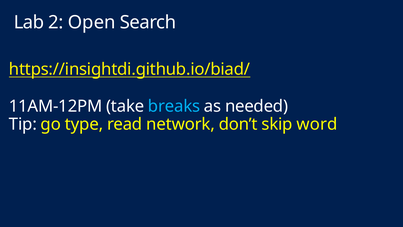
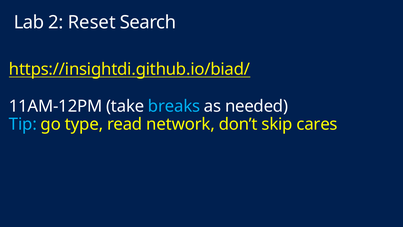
Open: Open -> Reset
Tip colour: white -> light blue
word: word -> cares
